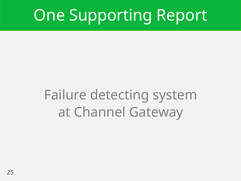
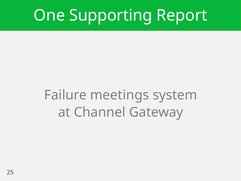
detecting: detecting -> meetings
